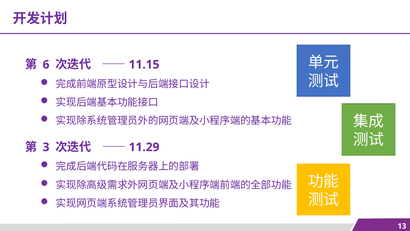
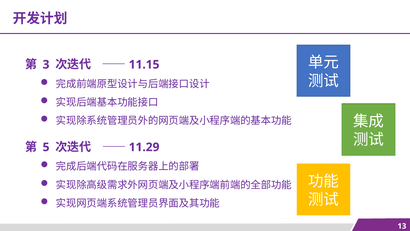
6 at (46, 64): 6 -> 3
3 at (46, 147): 3 -> 5
